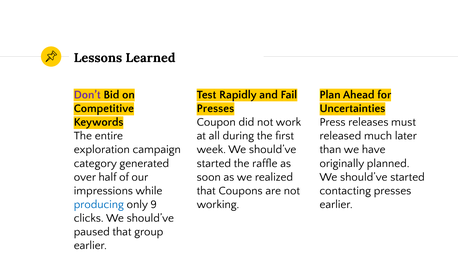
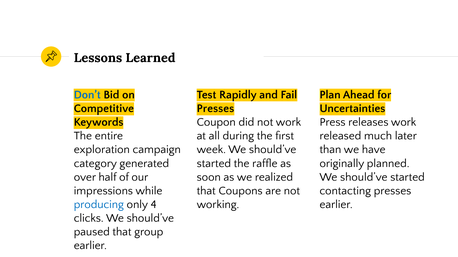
Don’t colour: purple -> blue
releases must: must -> work
9: 9 -> 4
